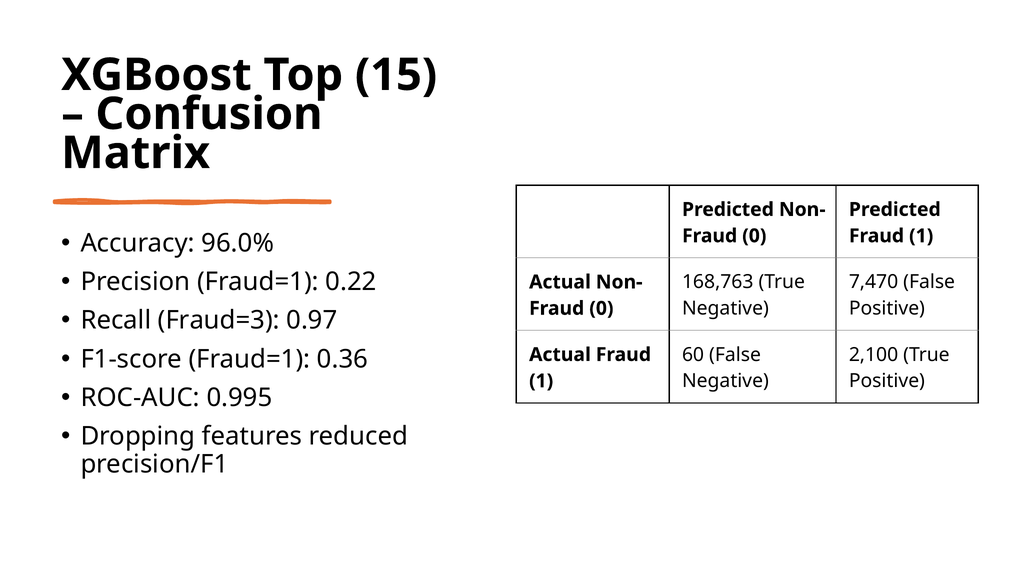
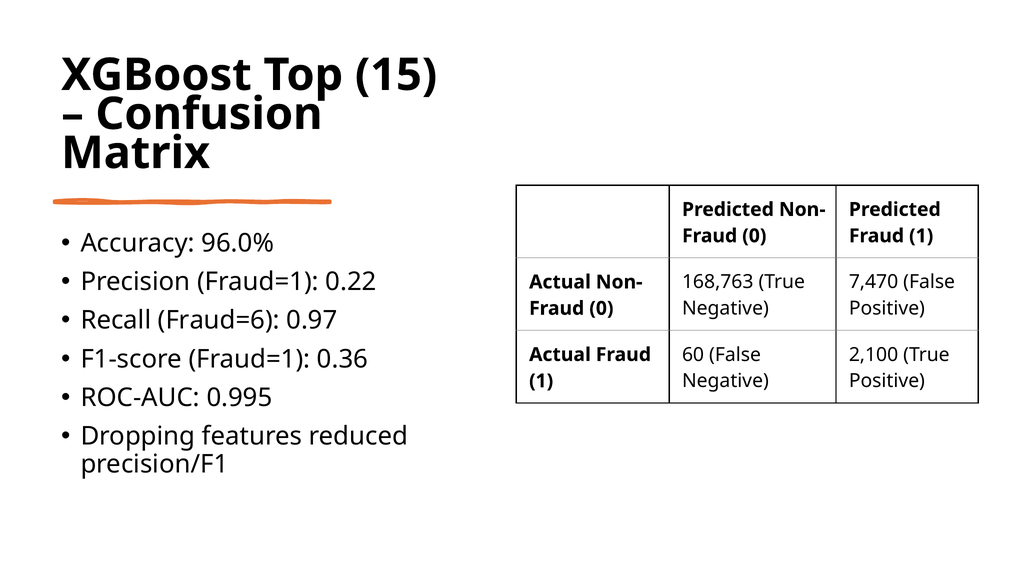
Fraud=3: Fraud=3 -> Fraud=6
